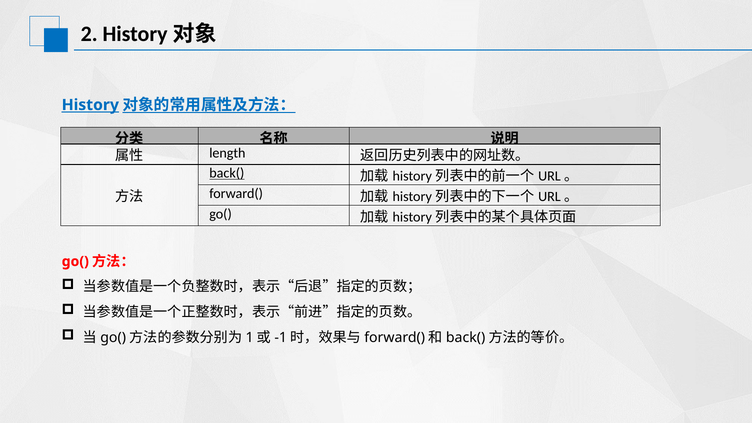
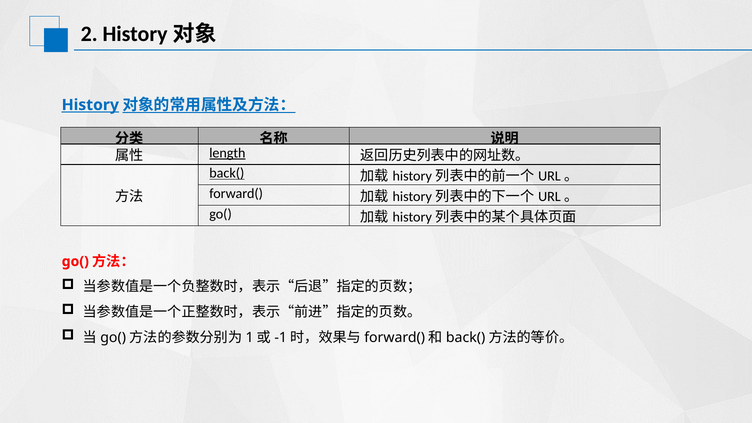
length underline: none -> present
